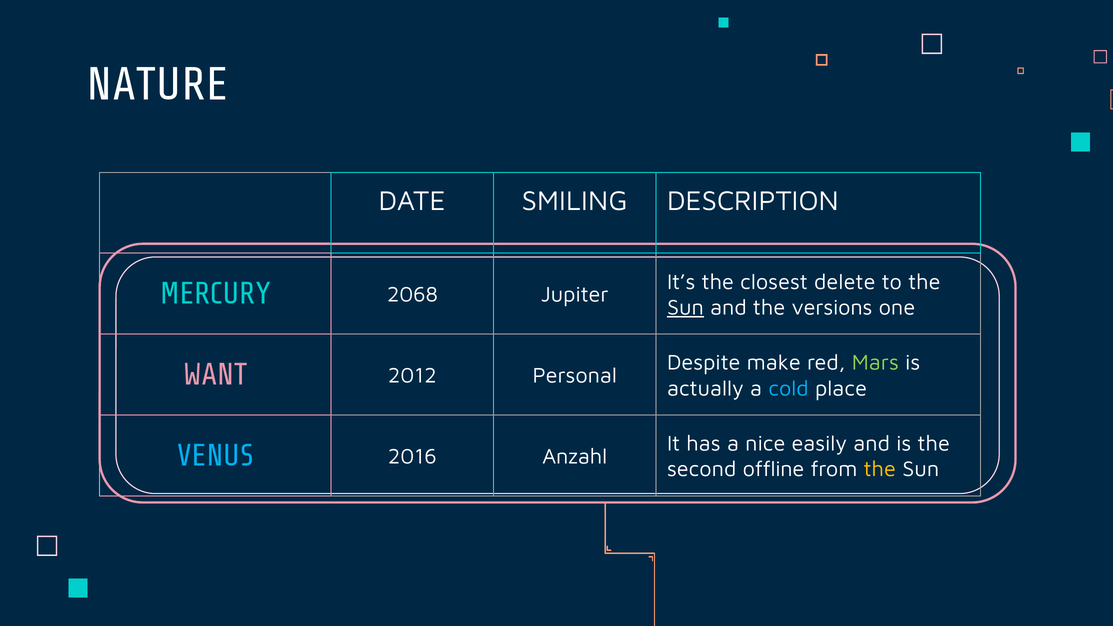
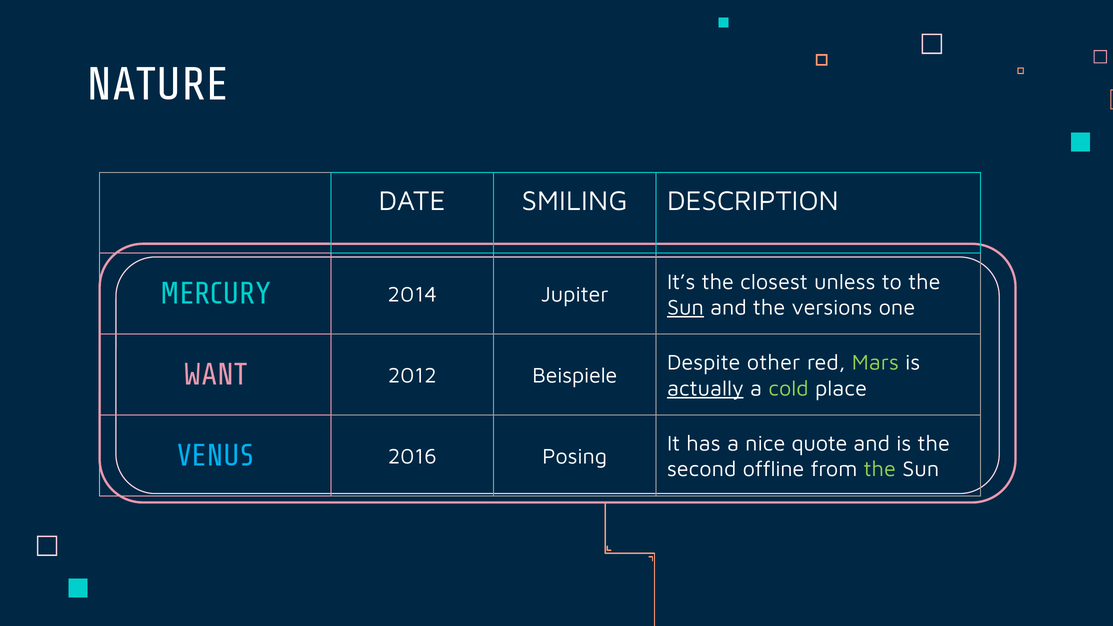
delete: delete -> unless
2068: 2068 -> 2014
make: make -> other
Personal: Personal -> Beispiele
actually underline: none -> present
cold colour: light blue -> light green
easily: easily -> quote
Anzahl: Anzahl -> Posing
the at (880, 469) colour: yellow -> light green
